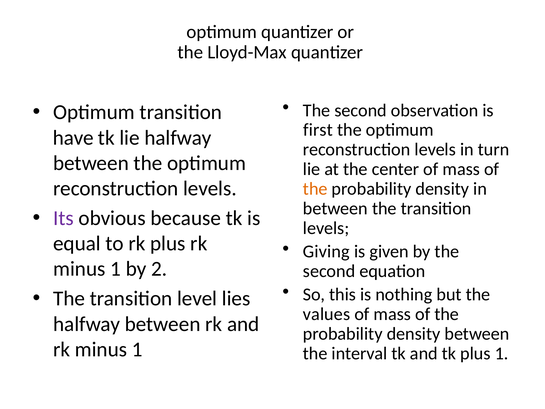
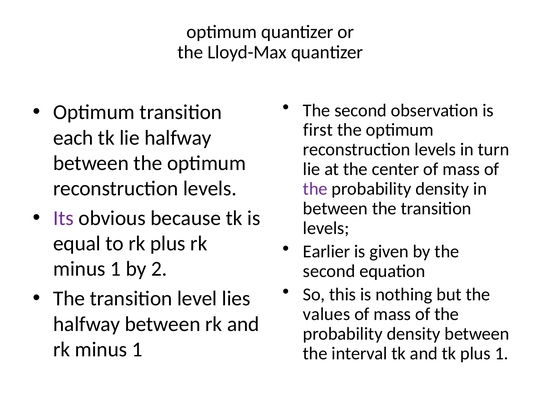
have: have -> each
the at (315, 189) colour: orange -> purple
Giving: Giving -> Earlier
